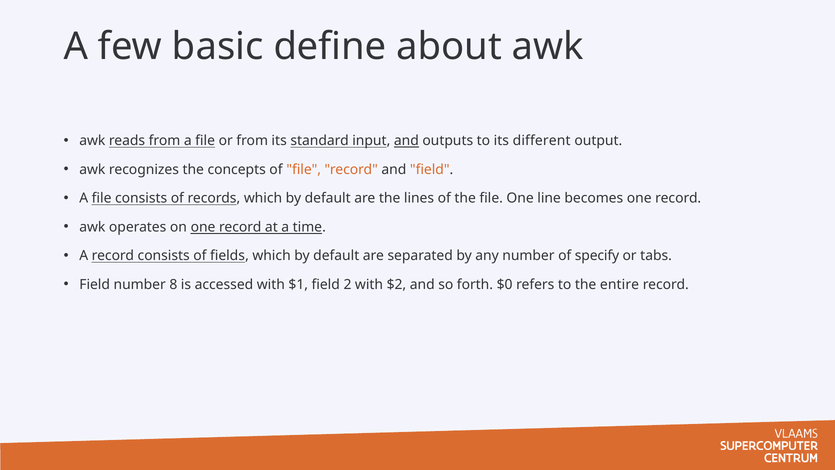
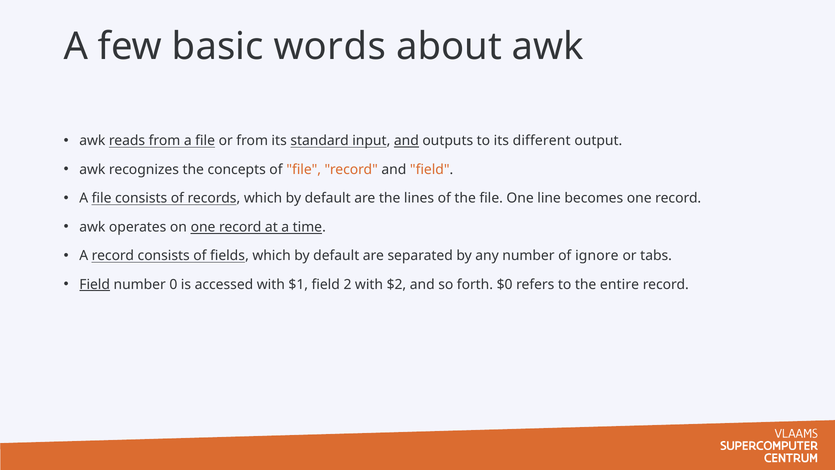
define: define -> words
specify: specify -> ignore
Field at (95, 284) underline: none -> present
8: 8 -> 0
